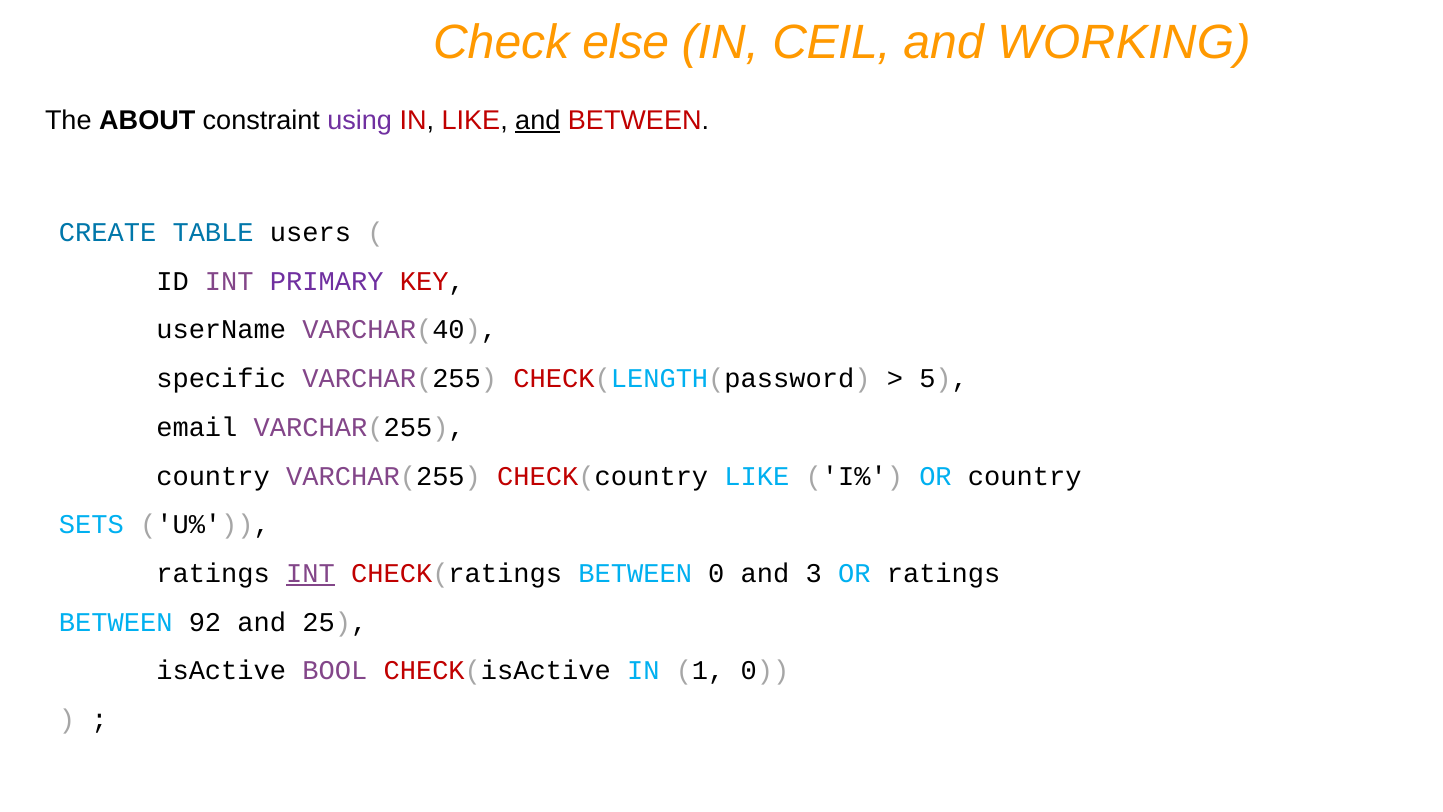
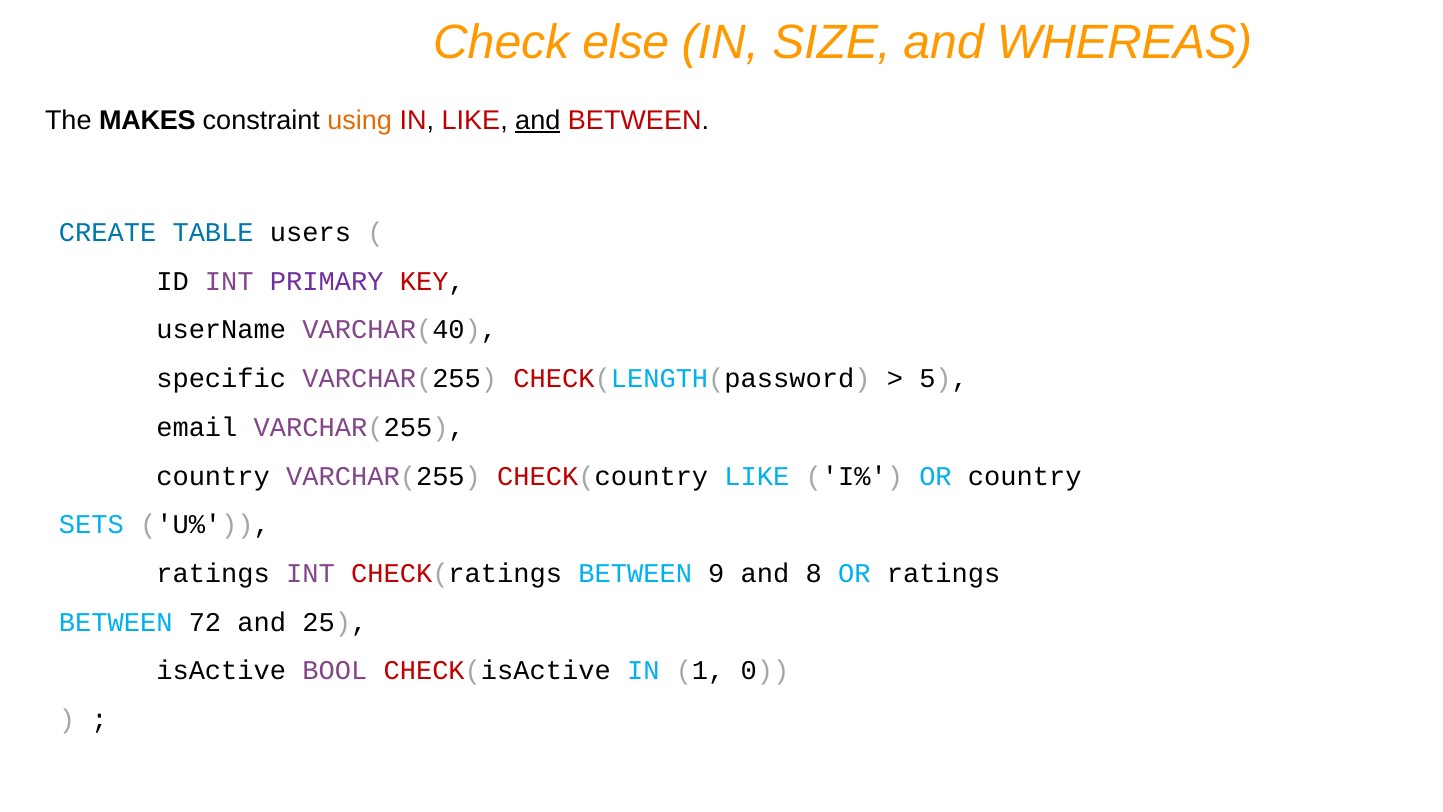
CEIL: CEIL -> SIZE
WORKING: WORKING -> WHEREAS
ABOUT: ABOUT -> MAKES
using colour: purple -> orange
INT at (311, 573) underline: present -> none
BETWEEN 0: 0 -> 9
3: 3 -> 8
92: 92 -> 72
